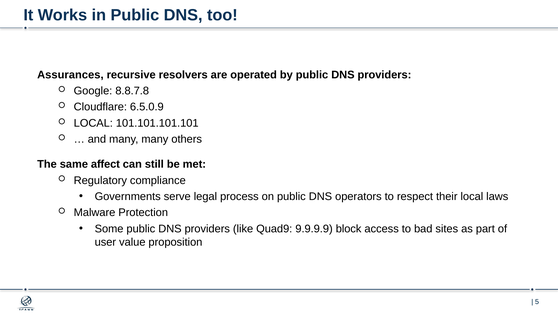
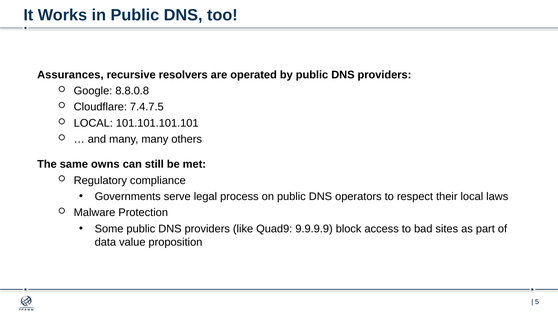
8.8.7.8: 8.8.7.8 -> 8.8.0.8
6.5.0.9: 6.5.0.9 -> 7.4.7.5
affect: affect -> owns
user: user -> data
